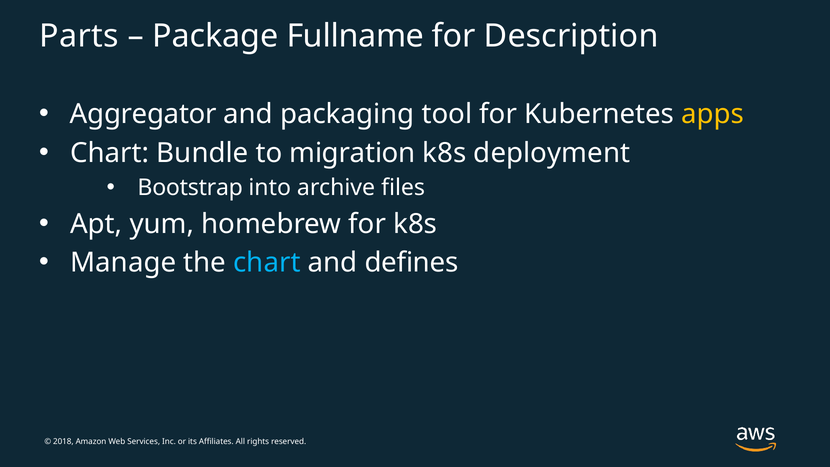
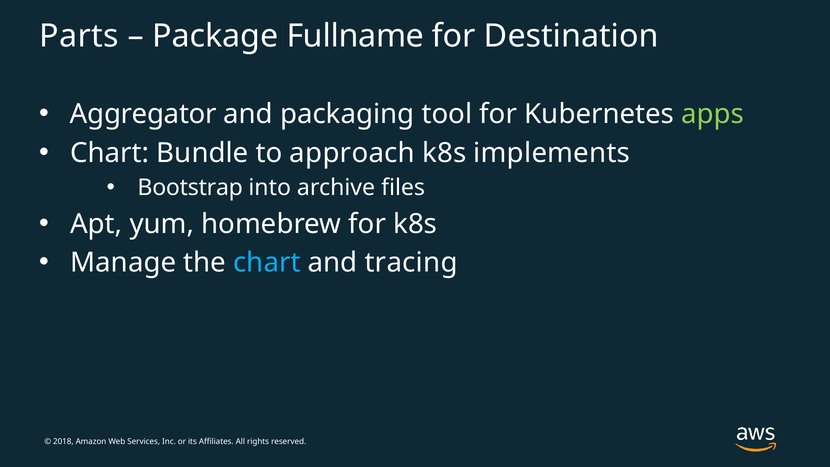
Description: Description -> Destination
apps colour: yellow -> light green
migration: migration -> approach
deployment: deployment -> implements
defines: defines -> tracing
